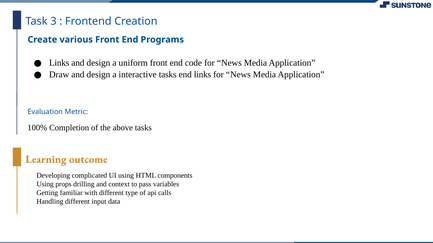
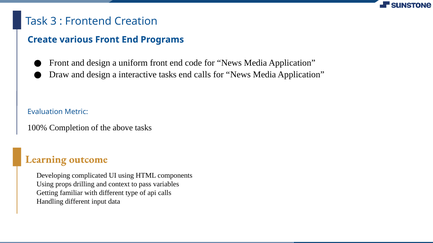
Links at (59, 63): Links -> Front
end links: links -> calls
